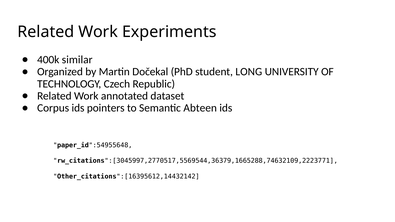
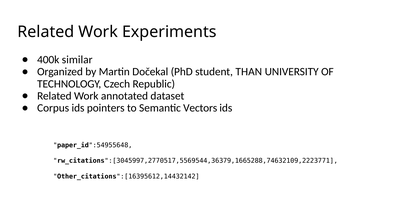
LONG: LONG -> THAN
Abteen: Abteen -> Vectors
